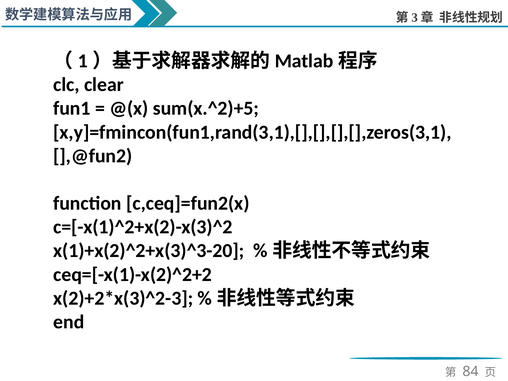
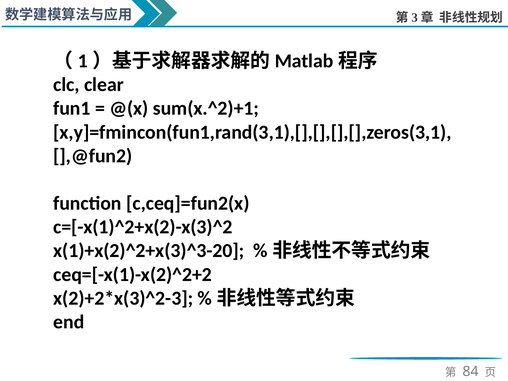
sum(x.^2)+5: sum(x.^2)+5 -> sum(x.^2)+1
